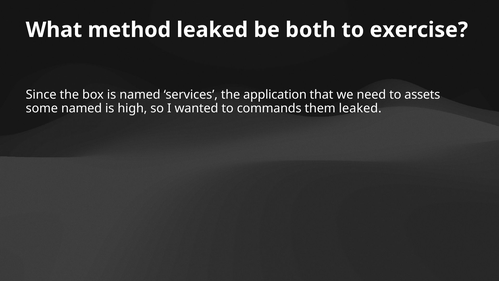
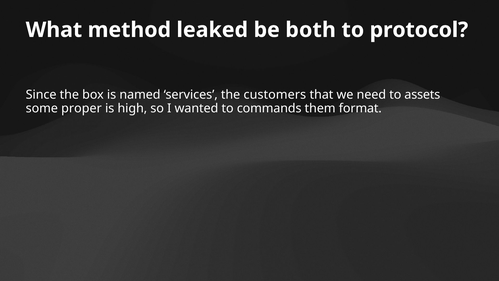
exercise: exercise -> protocol
application: application -> customers
some named: named -> proper
them leaked: leaked -> format
